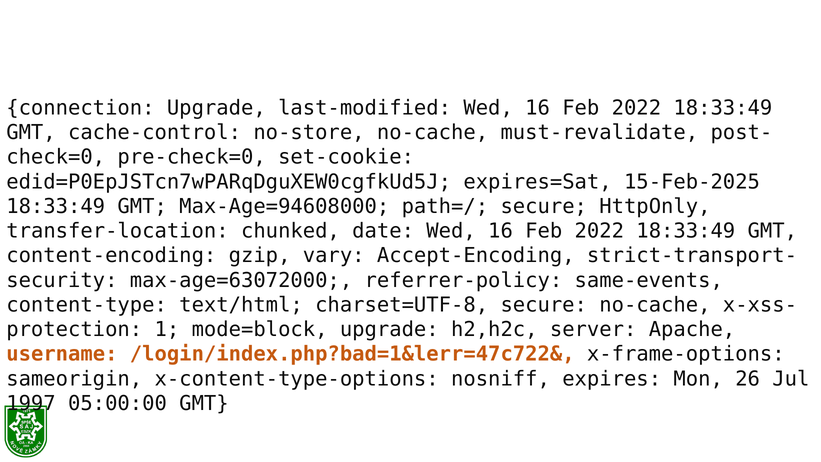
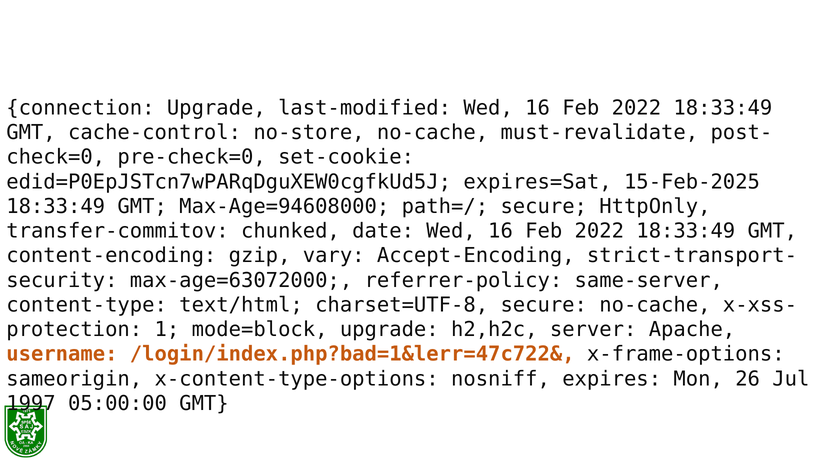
transfer-location: transfer-location -> transfer-commitov
same-events: same-events -> same-server
